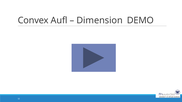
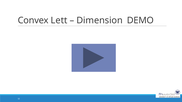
Aufl: Aufl -> Lett
